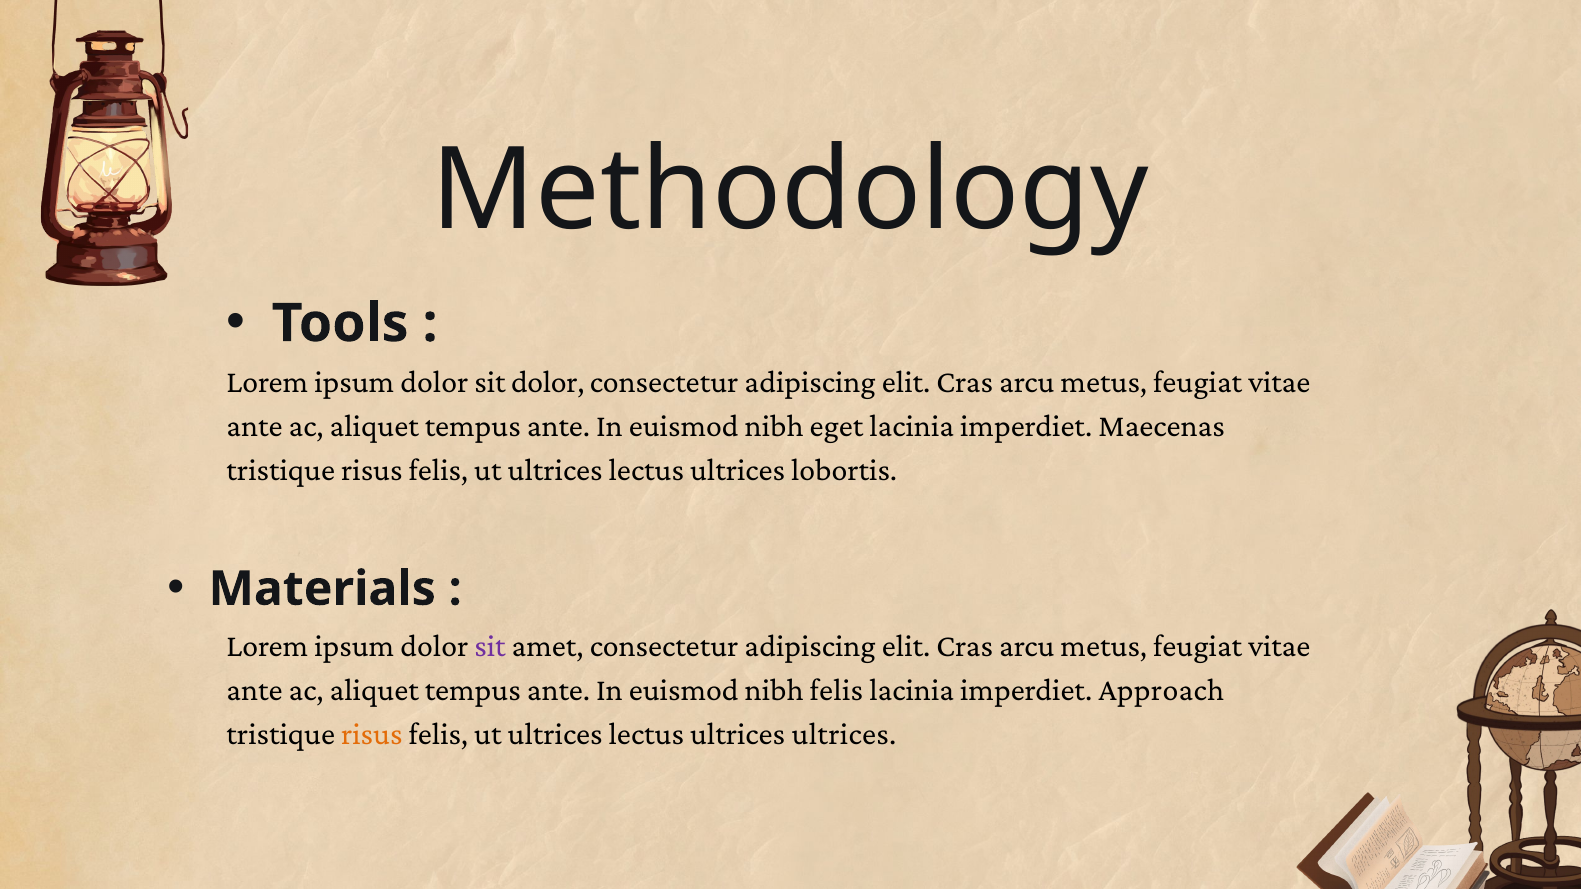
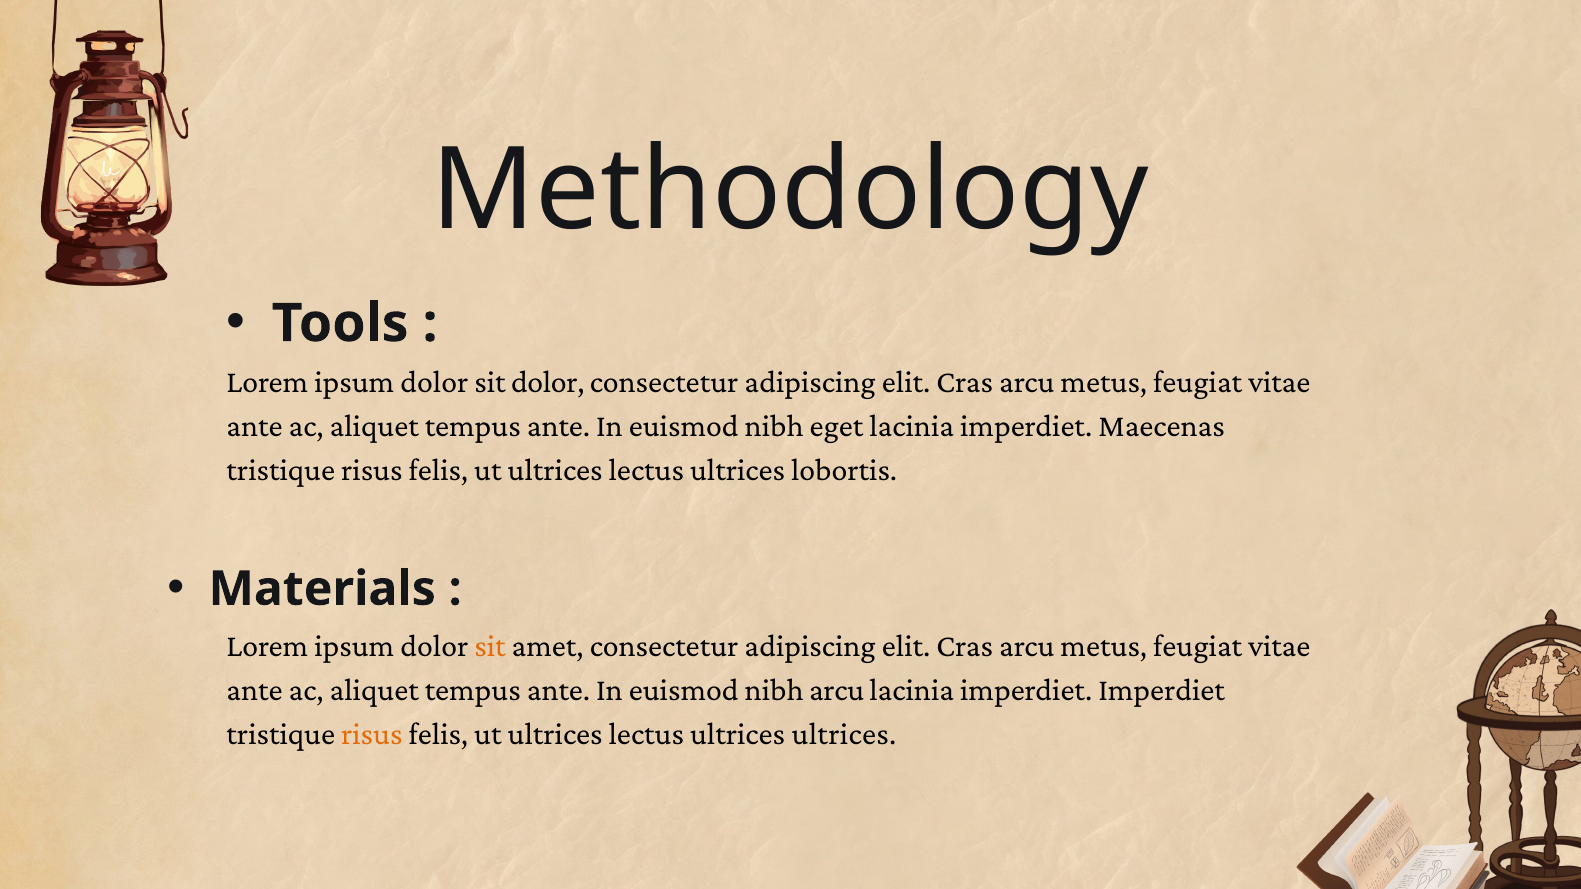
sit at (490, 646) colour: purple -> orange
nibh felis: felis -> arcu
imperdiet Approach: Approach -> Imperdiet
